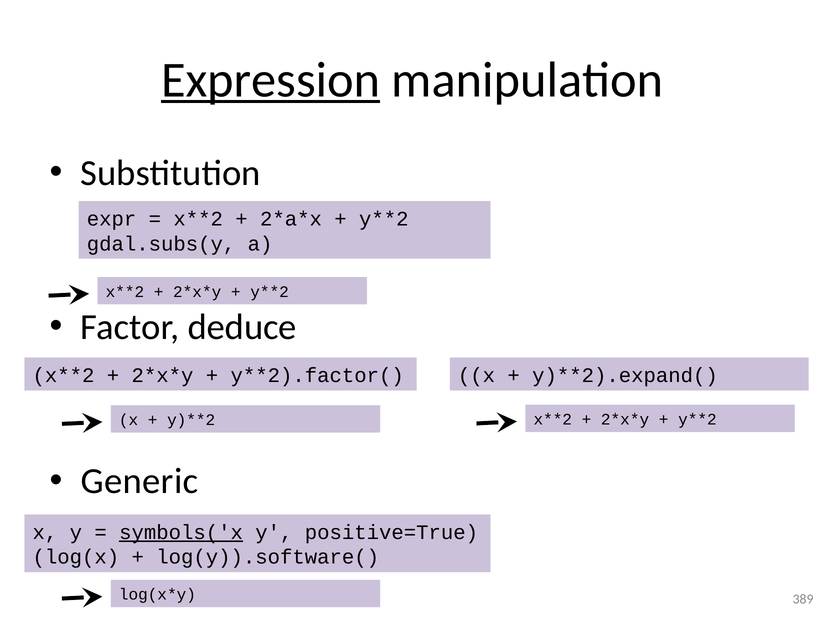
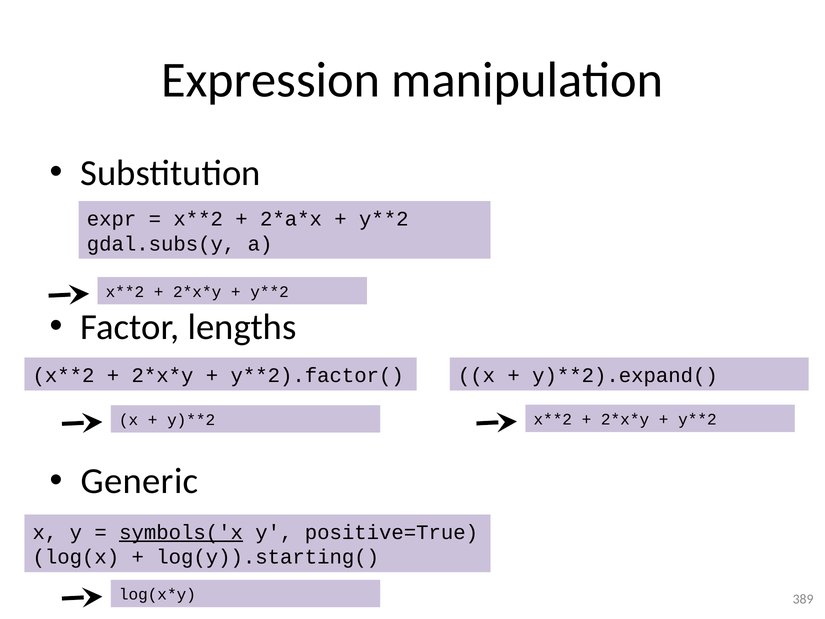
Expression underline: present -> none
deduce: deduce -> lengths
log(y)).software(: log(y)).software( -> log(y)).starting(
